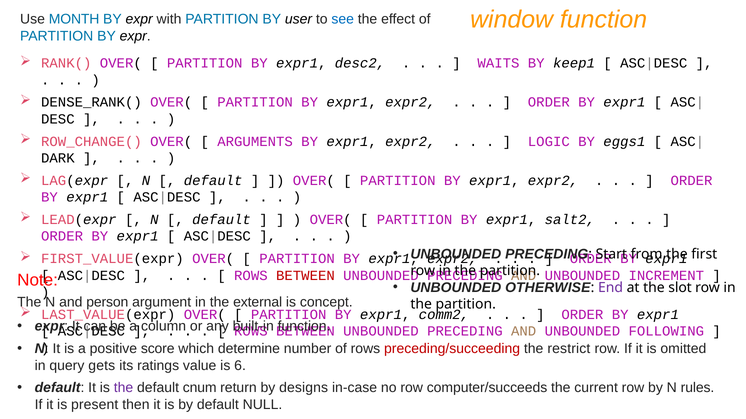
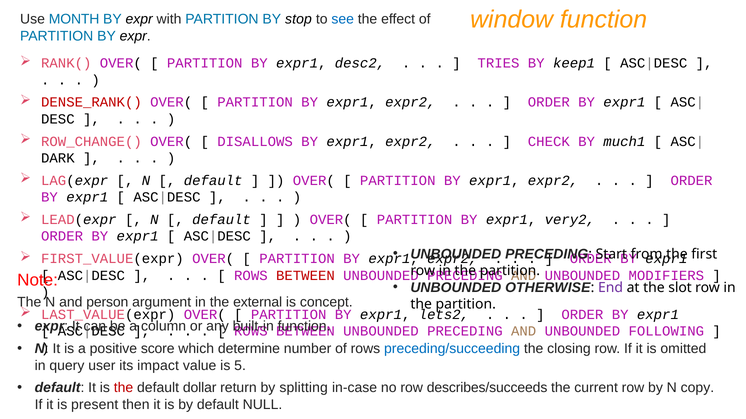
user: user -> stop
WAITS: WAITS -> TRIES
DENSE_RANK( colour: black -> red
ARGUMENTS: ARGUMENTS -> DISALLOWS
LOGIC: LOGIC -> CHECK
eggs1: eggs1 -> much1
salt2: salt2 -> very2
INCREMENT: INCREMENT -> MODIFIERS
comm2: comm2 -> lets2
preceding/succeeding colour: red -> blue
restrict: restrict -> closing
gets: gets -> user
ratings: ratings -> impact
6: 6 -> 5
the at (124, 388) colour: purple -> red
cnum: cnum -> dollar
designs: designs -> splitting
computer/succeeds: computer/succeeds -> describes/succeeds
rules: rules -> copy
